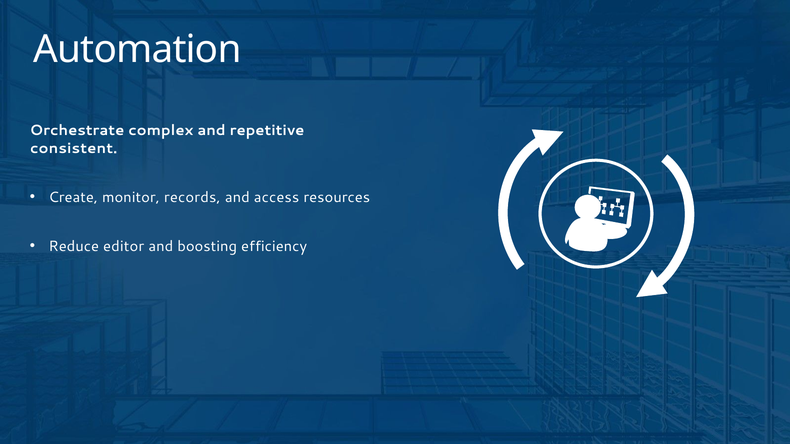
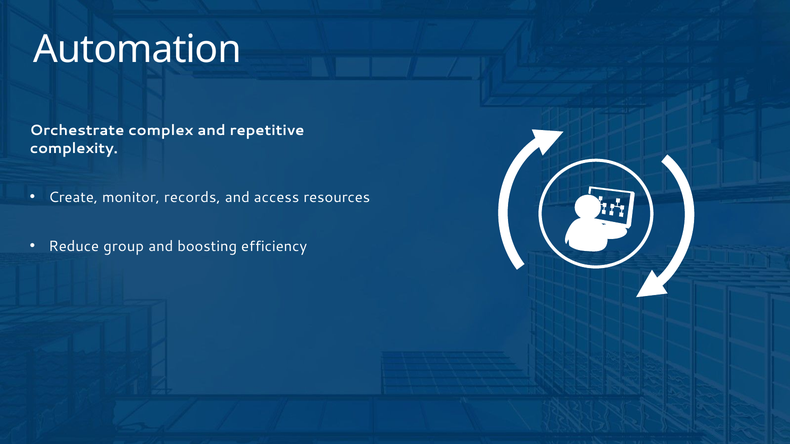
consistent: consistent -> complexity
editor: editor -> group
